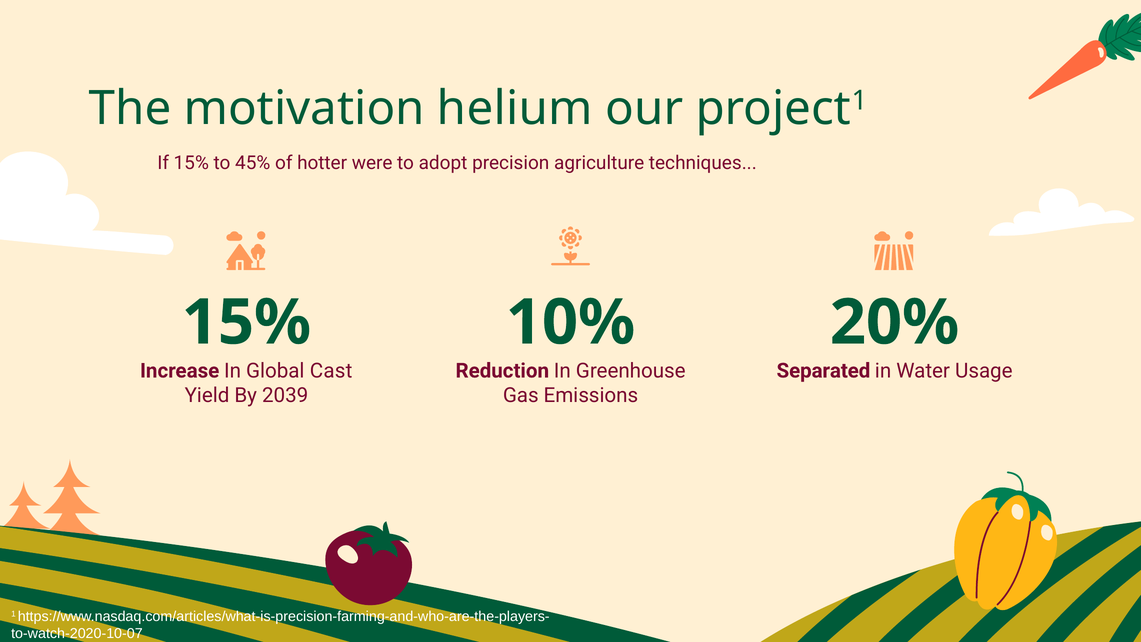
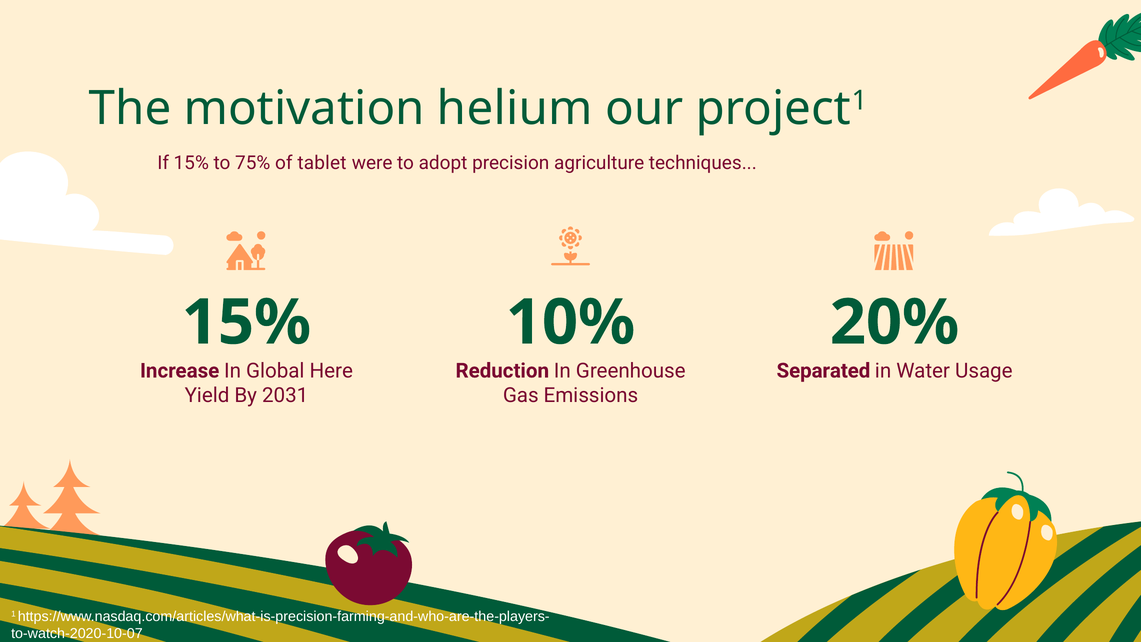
45%: 45% -> 75%
hotter: hotter -> tablet
Cast: Cast -> Here
2039: 2039 -> 2031
